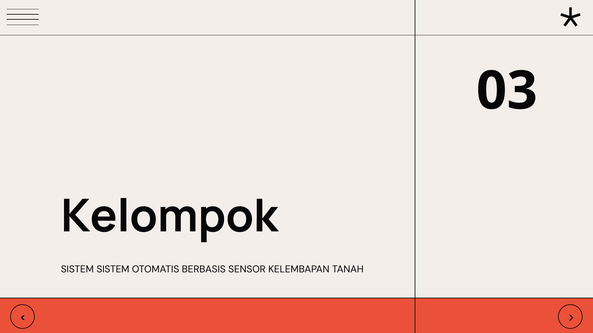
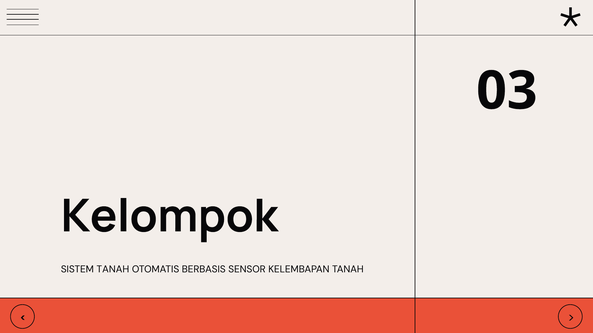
SISTEM SISTEM: SISTEM -> TANAH
